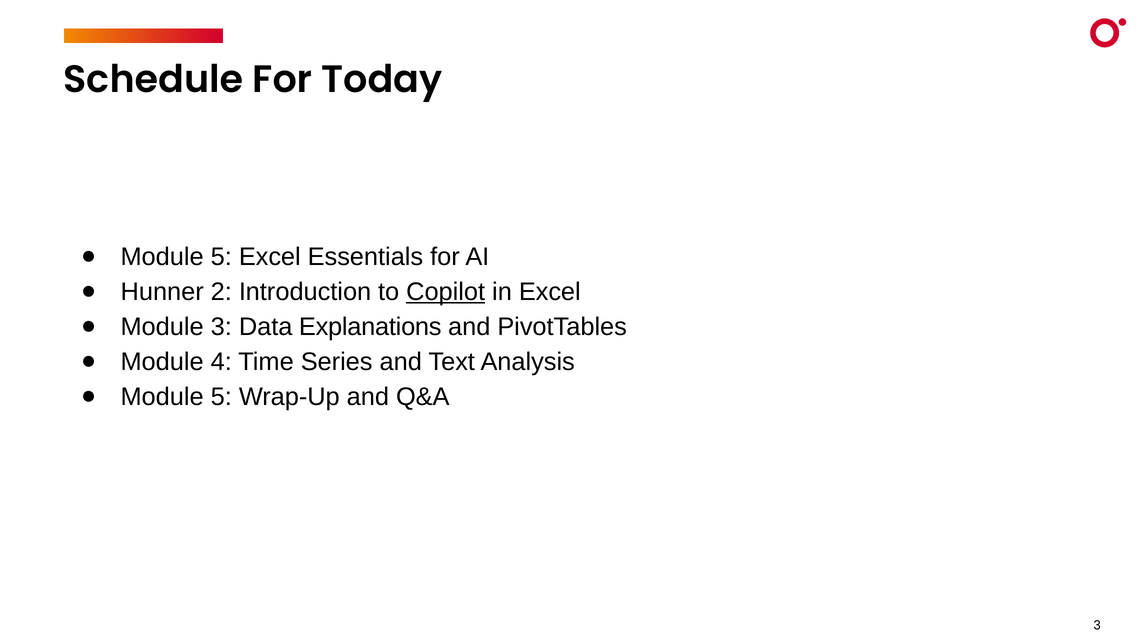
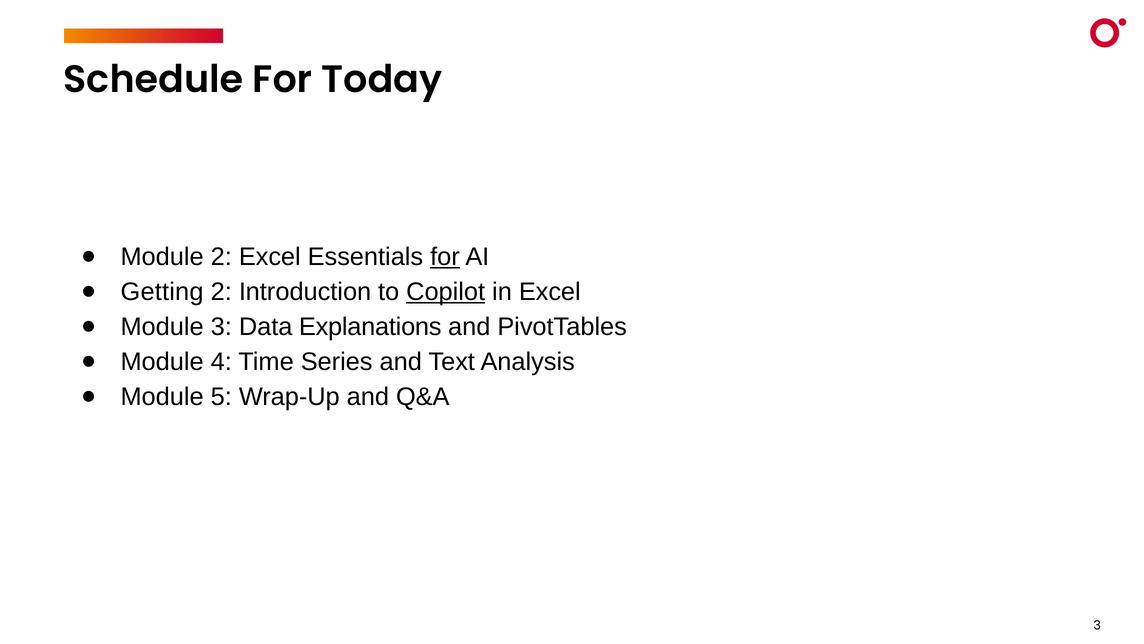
5 at (221, 257): 5 -> 2
for at (445, 257) underline: none -> present
Hunner: Hunner -> Getting
